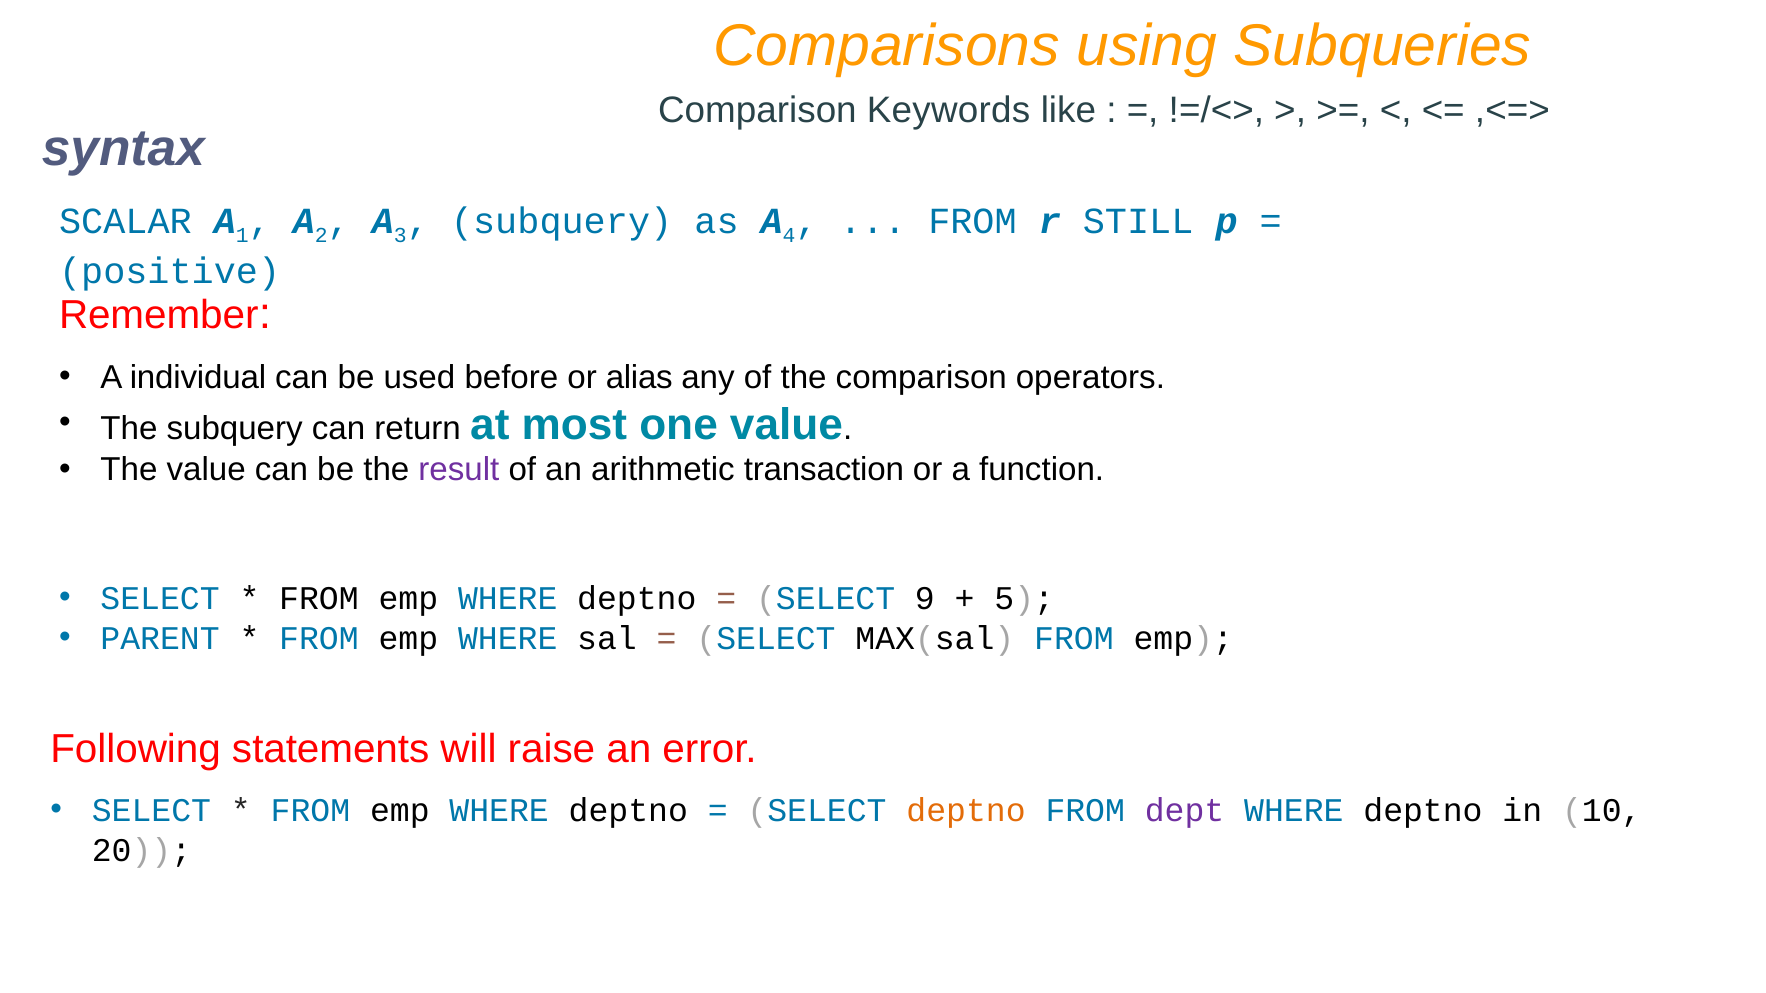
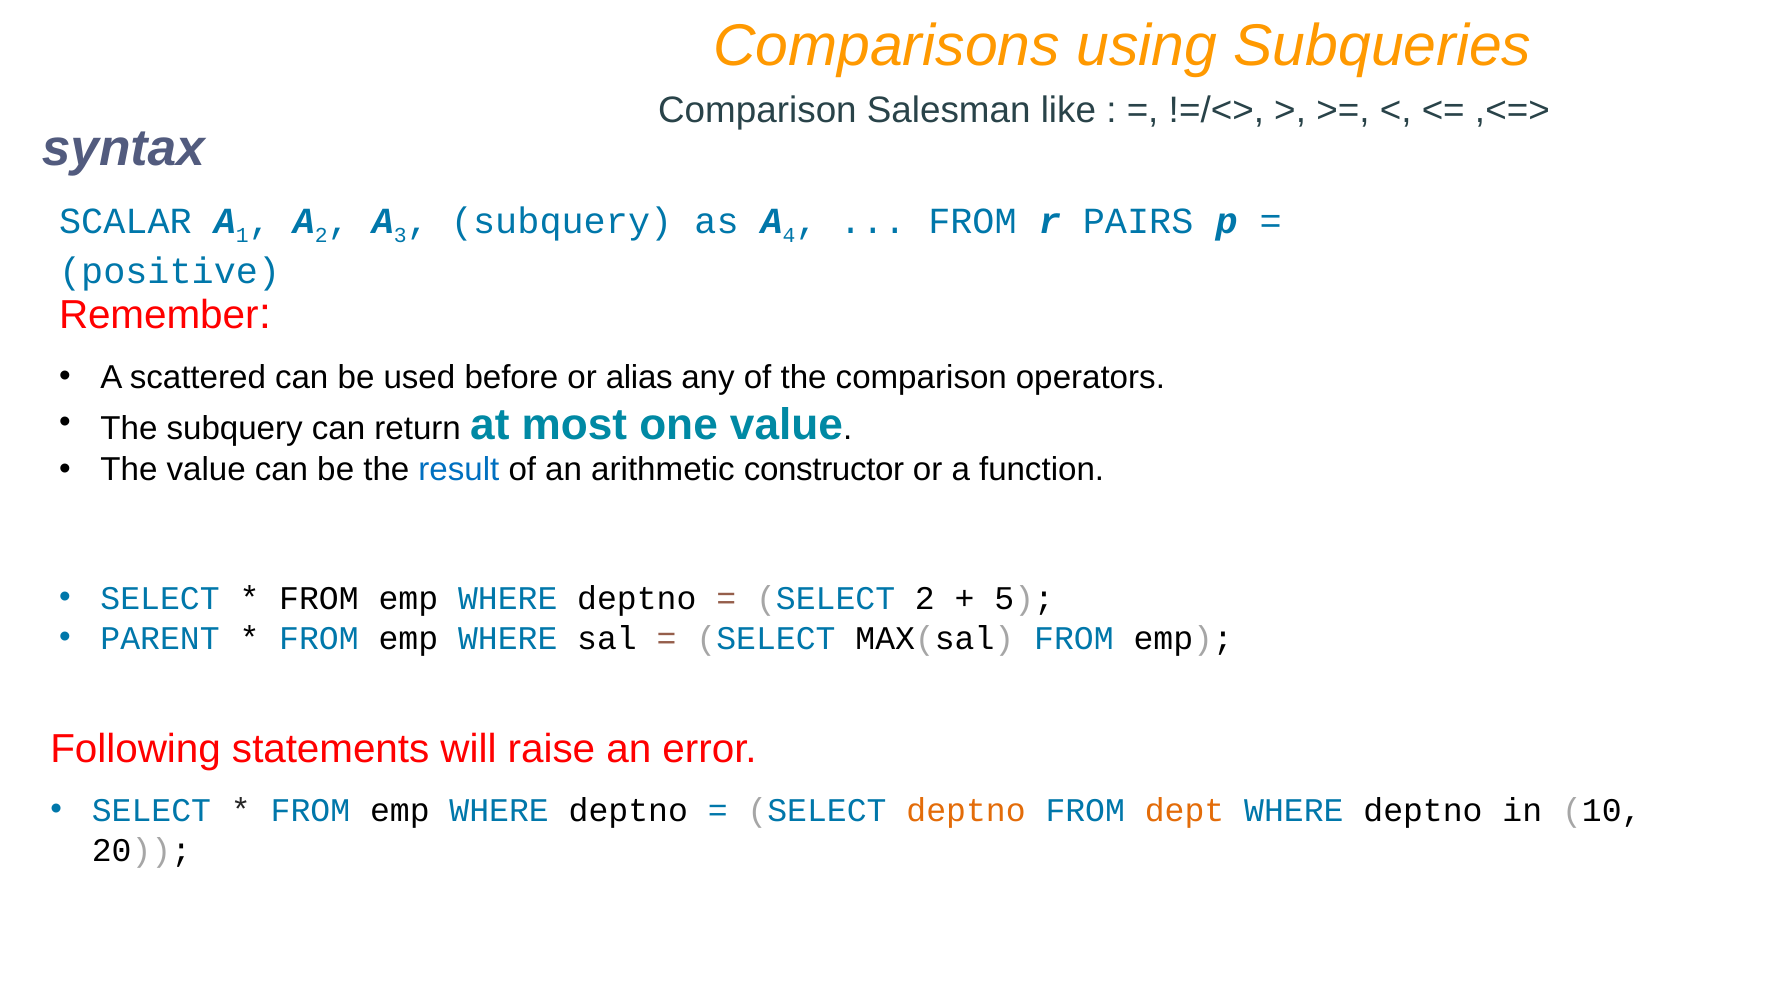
Keywords: Keywords -> Salesman
STILL: STILL -> PAIRS
individual: individual -> scattered
result colour: purple -> blue
transaction: transaction -> constructor
SELECT 9: 9 -> 2
dept colour: purple -> orange
